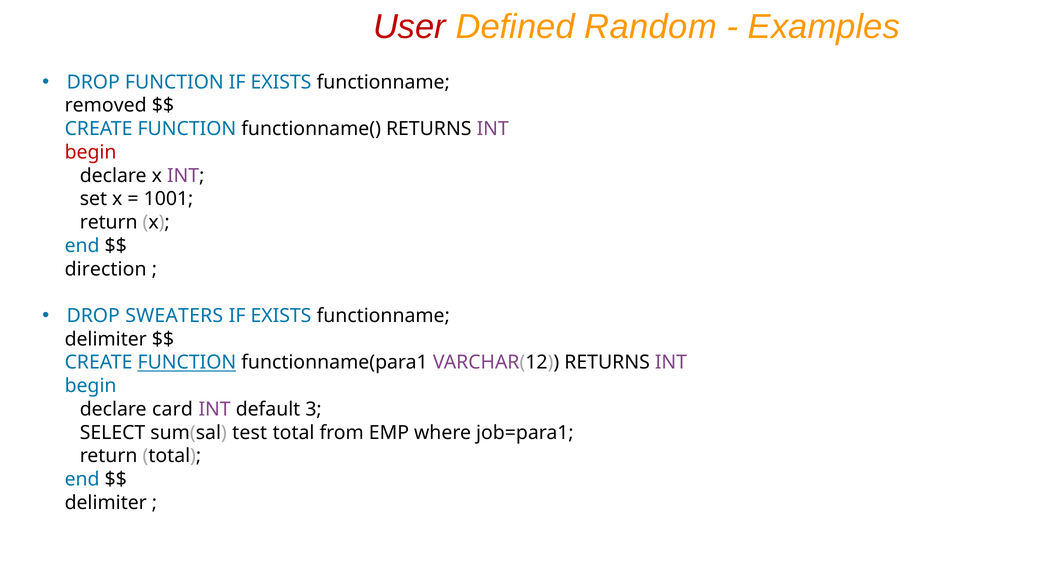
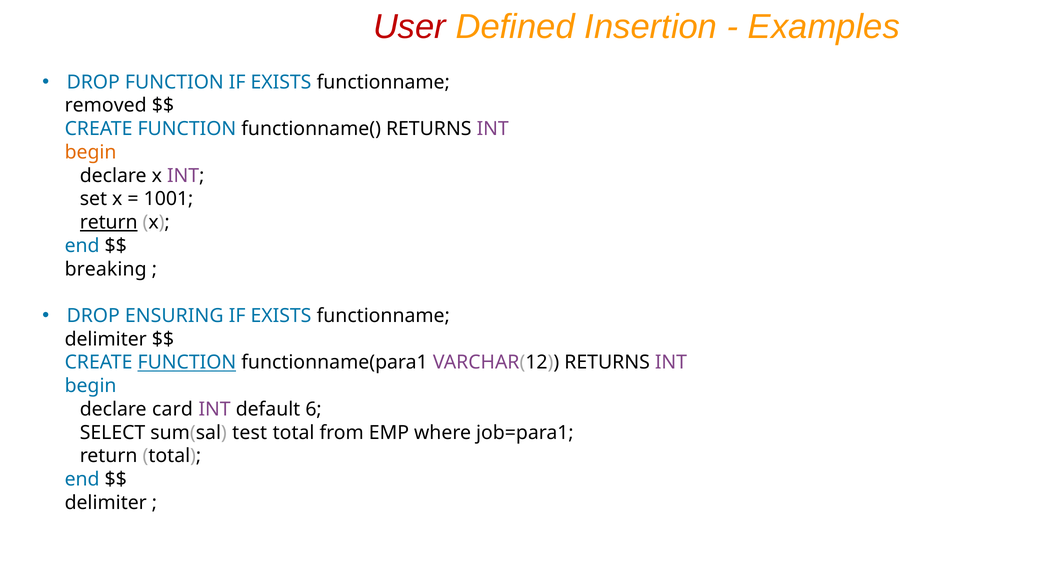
Random: Random -> Insertion
begin at (91, 152) colour: red -> orange
return at (109, 222) underline: none -> present
direction: direction -> breaking
SWEATERS: SWEATERS -> ENSURING
3: 3 -> 6
